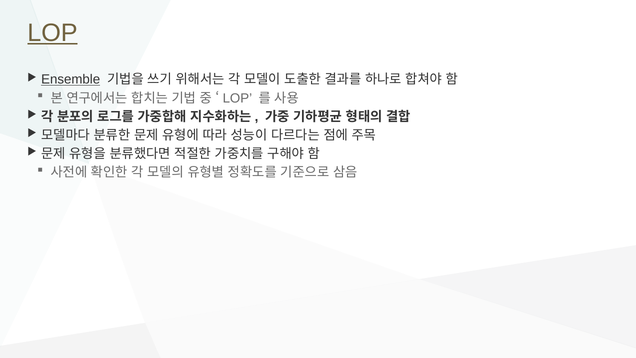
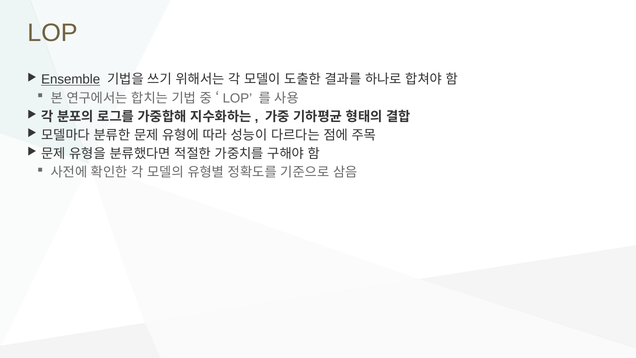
LOP at (52, 33) underline: present -> none
